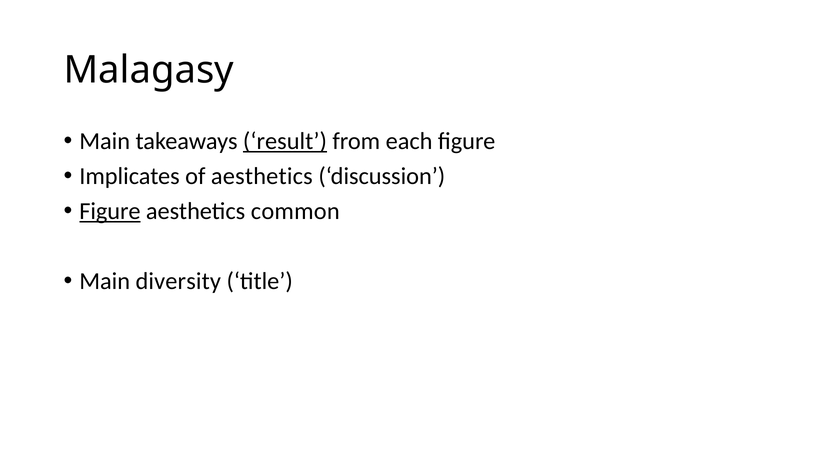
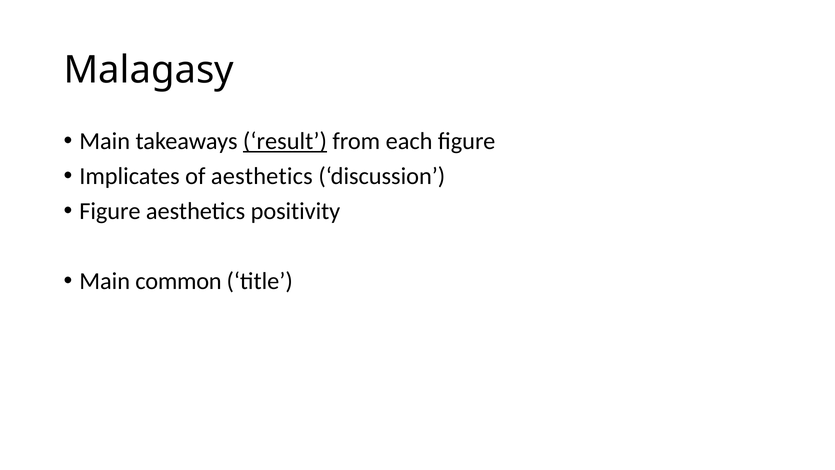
Figure at (110, 211) underline: present -> none
common: common -> positivity
diversity: diversity -> common
